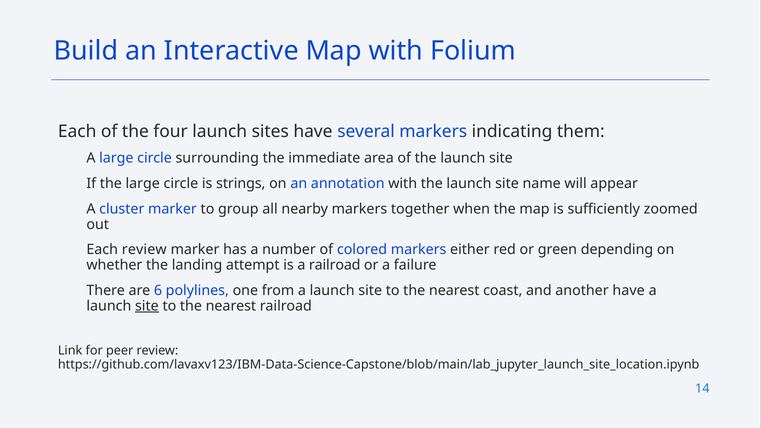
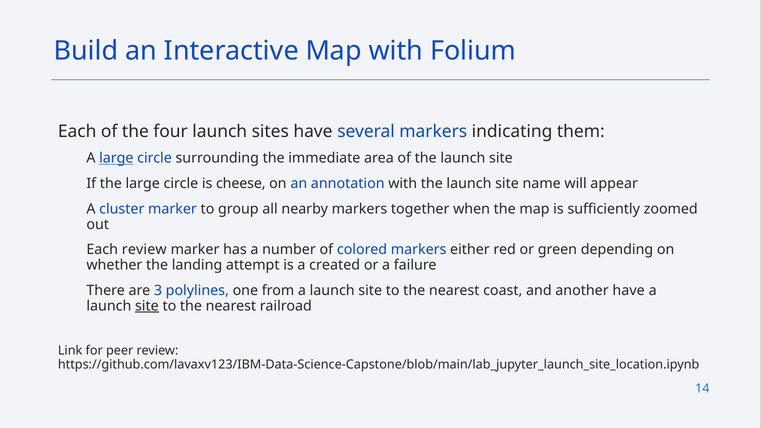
large at (116, 158) underline: none -> present
strings: strings -> cheese
a railroad: railroad -> created
6: 6 -> 3
